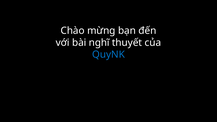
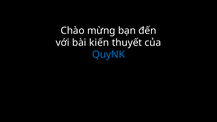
nghĩ: nghĩ -> kiến
